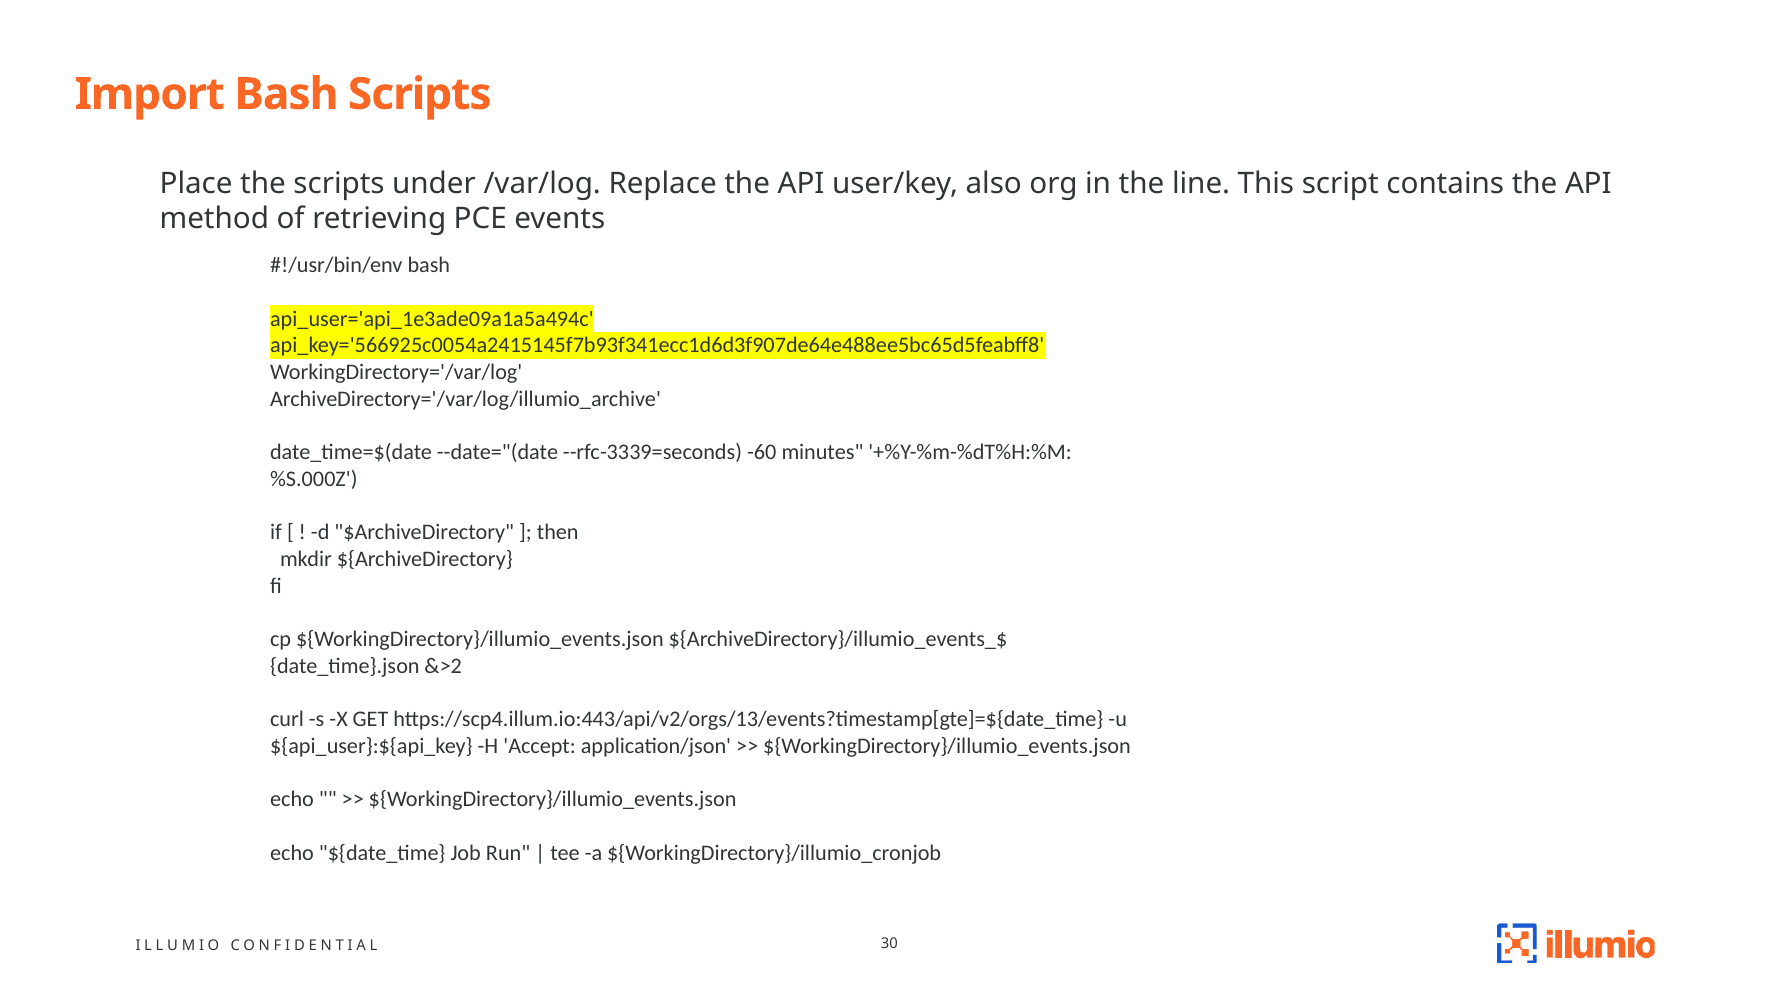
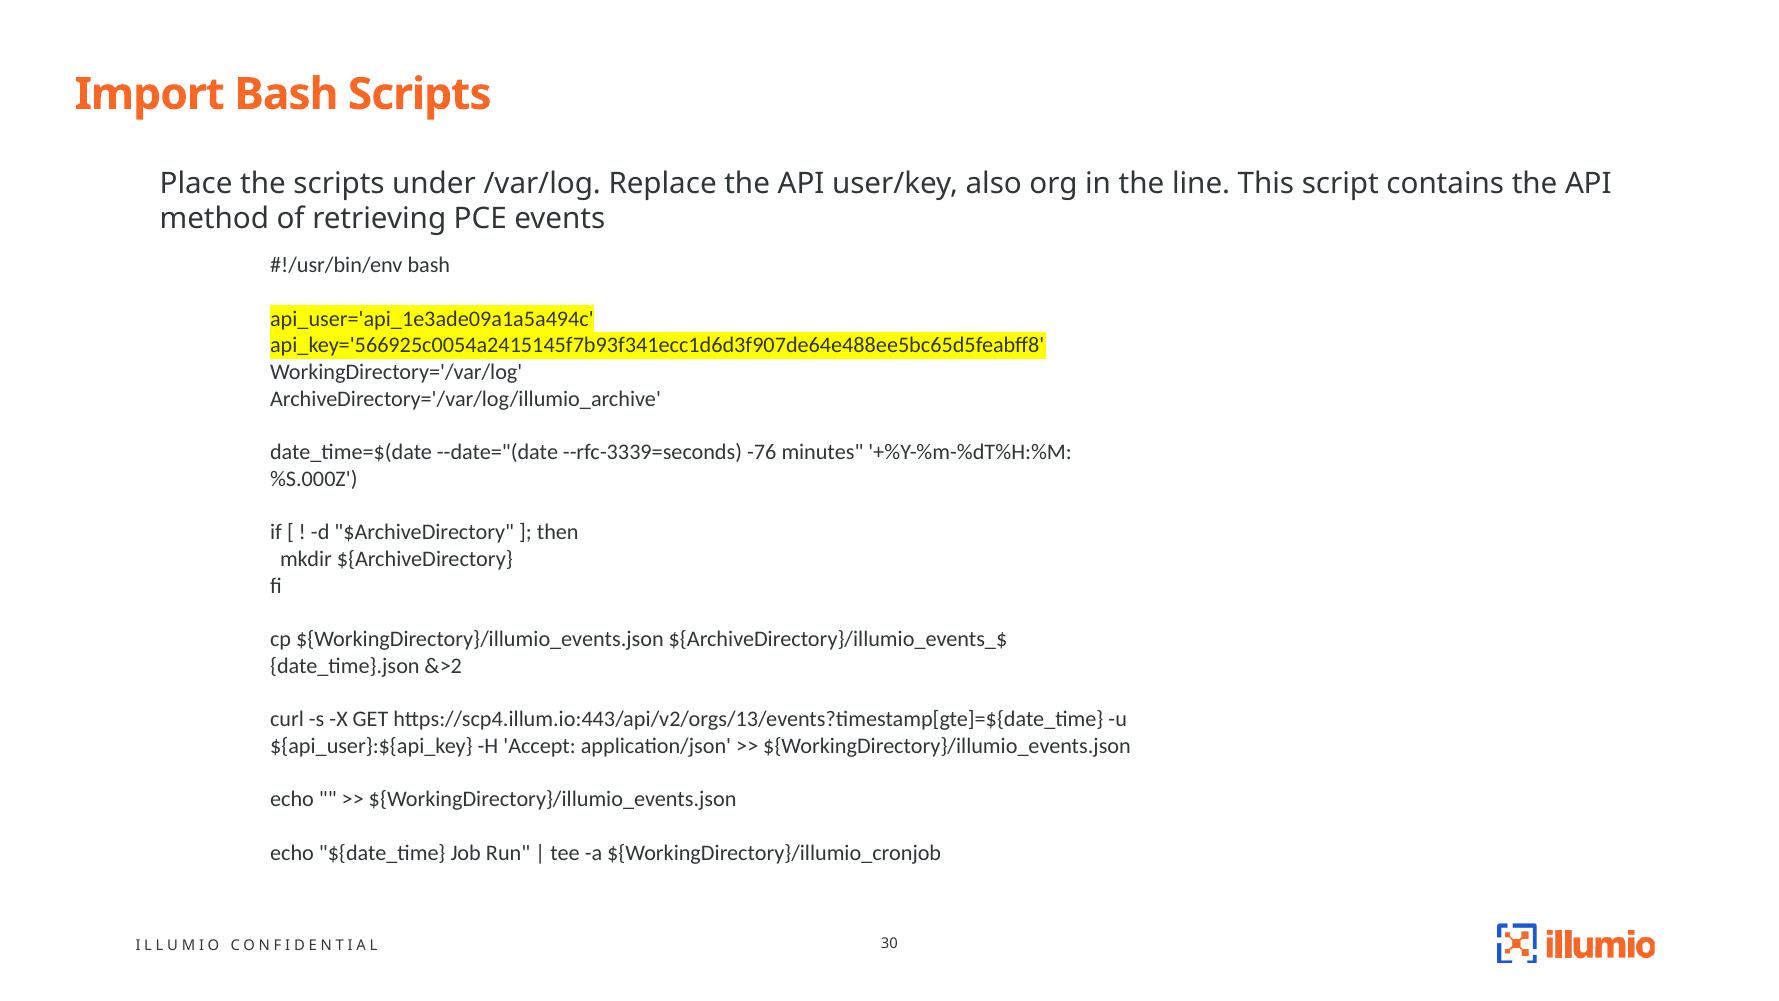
-60: -60 -> -76
